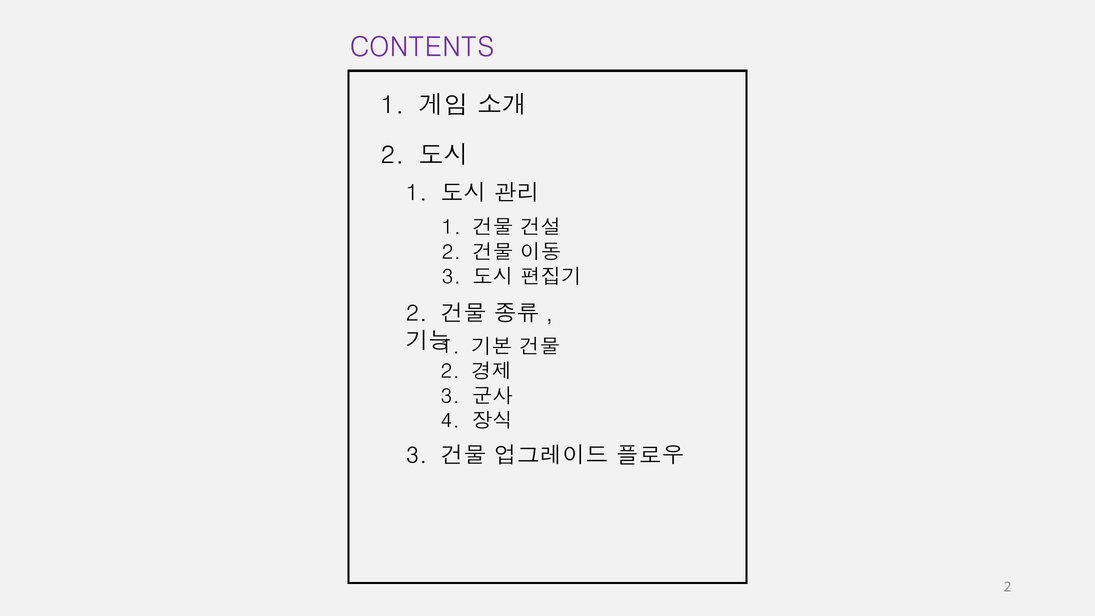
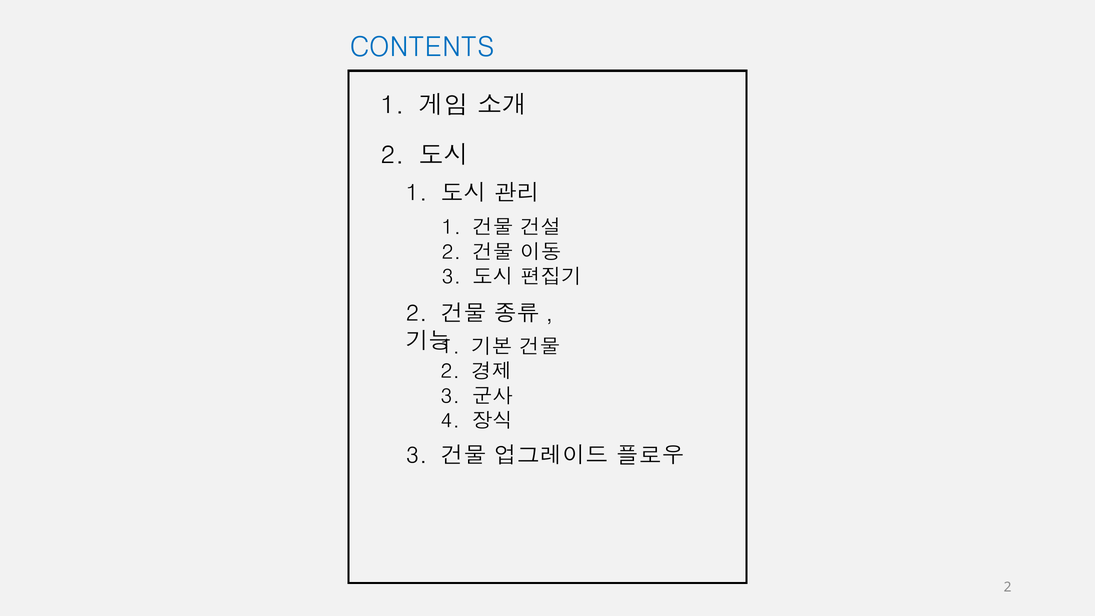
CONTENTS colour: purple -> blue
